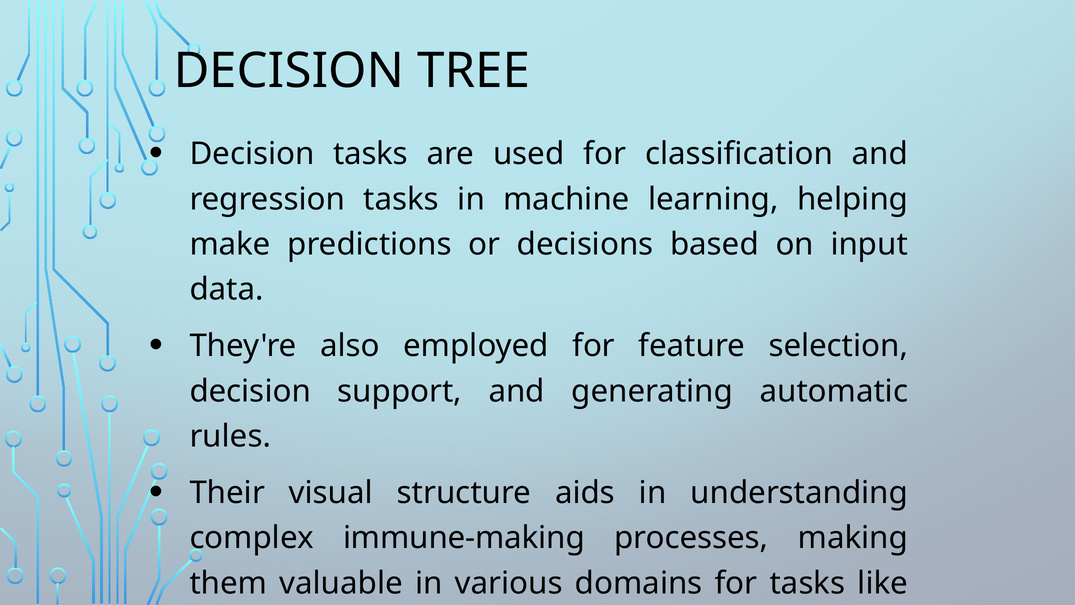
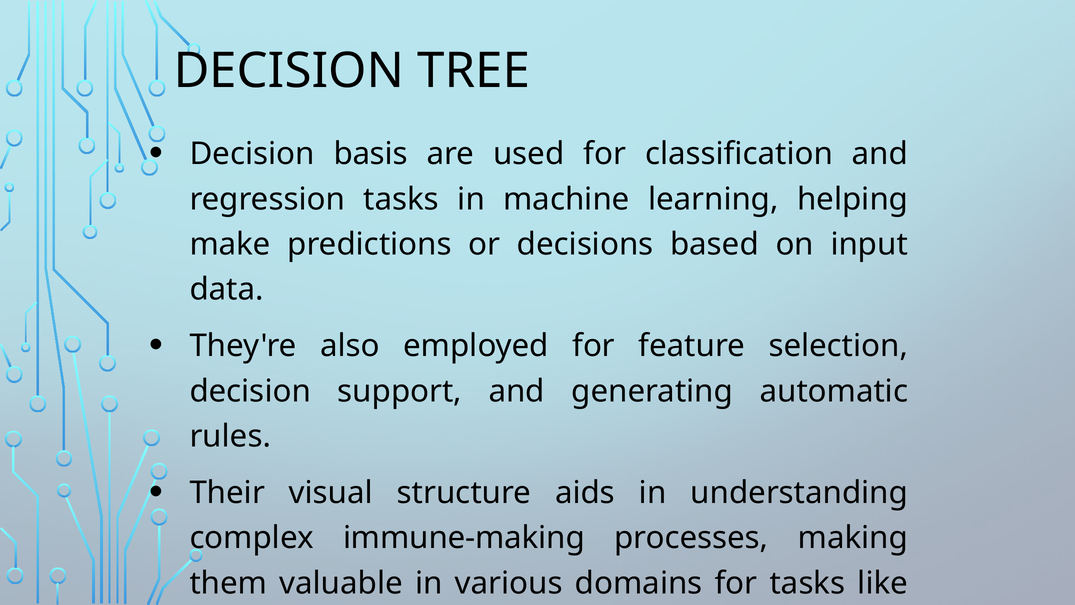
Decision tasks: tasks -> basis
